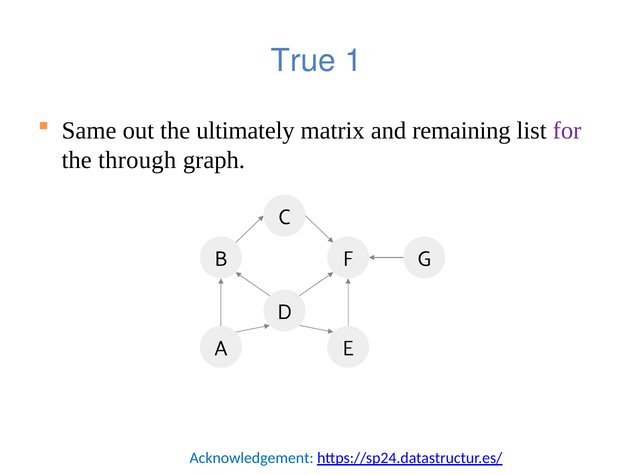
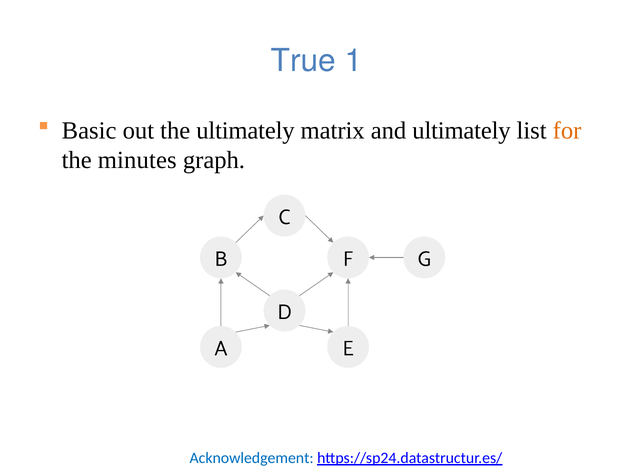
Same: Same -> Basic
and remaining: remaining -> ultimately
for colour: purple -> orange
through: through -> minutes
